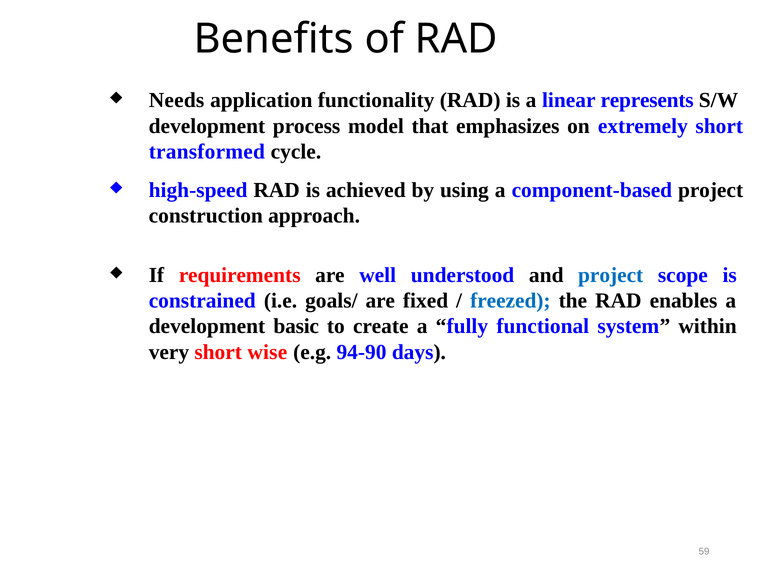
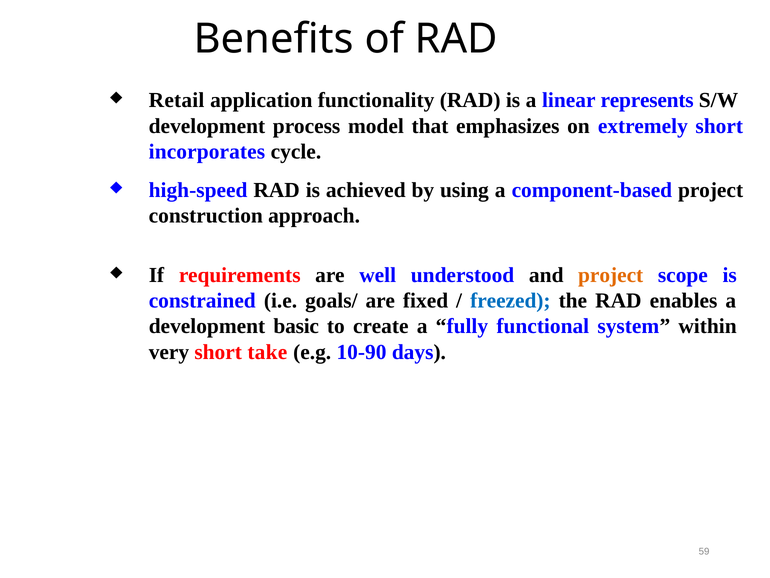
Needs: Needs -> Retail
transformed: transformed -> incorporates
project at (611, 275) colour: blue -> orange
wise: wise -> take
94-90: 94-90 -> 10-90
